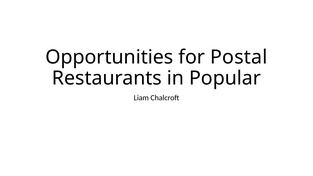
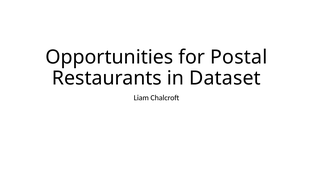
Popular: Popular -> Dataset
